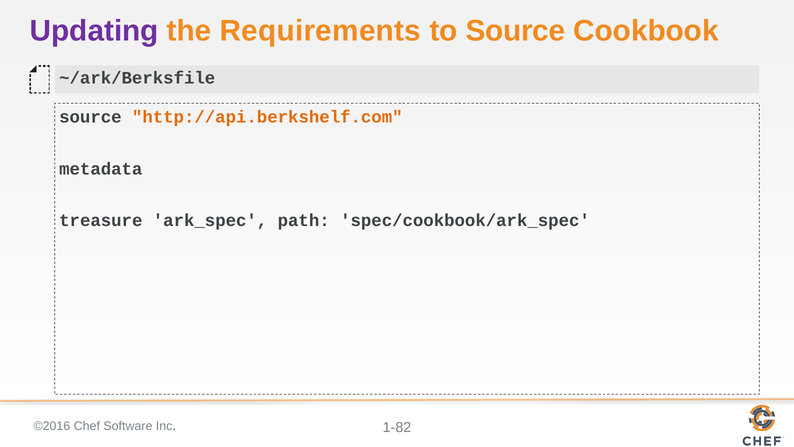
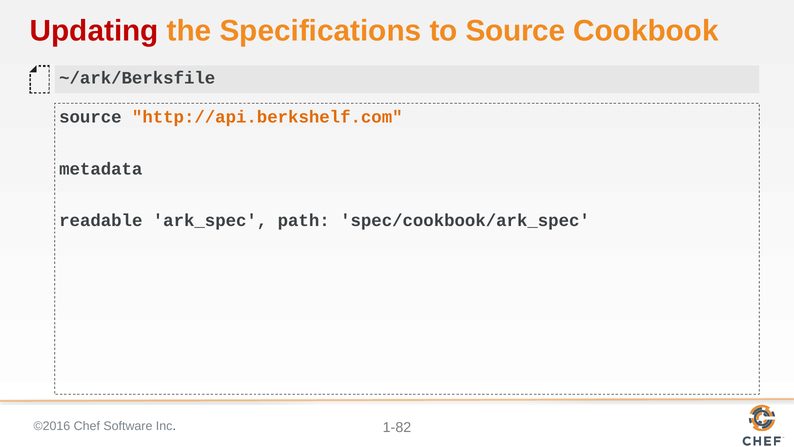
Updating colour: purple -> red
Requirements: Requirements -> Specifications
treasure: treasure -> readable
